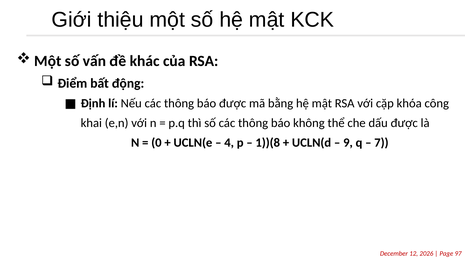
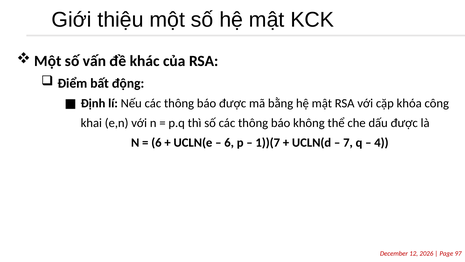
0 at (156, 143): 0 -> 6
4 at (229, 143): 4 -> 6
1))(8: 1))(8 -> 1))(7
9: 9 -> 7
7: 7 -> 4
